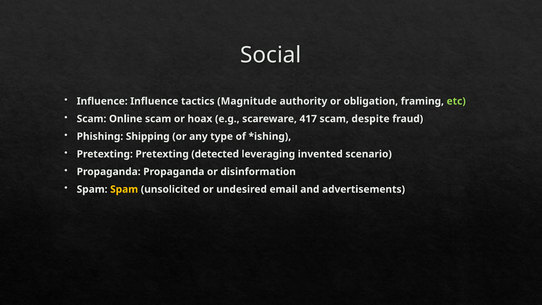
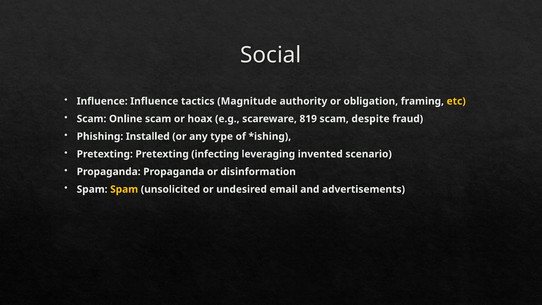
etc colour: light green -> yellow
417: 417 -> 819
Shipping: Shipping -> Installed
detected: detected -> infecting
